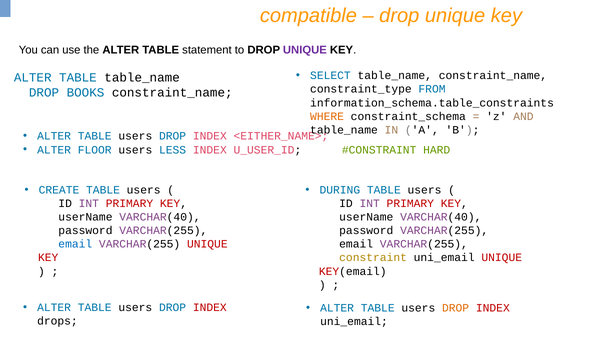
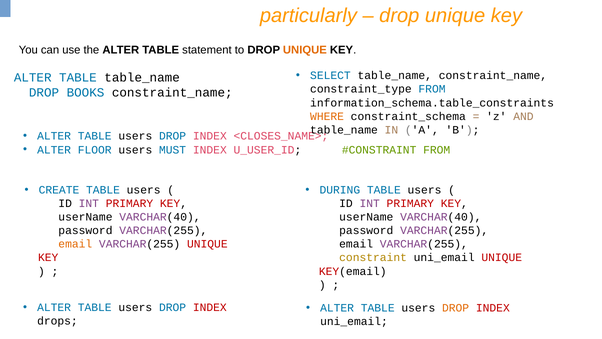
compatible: compatible -> particularly
UNIQUE at (305, 50) colour: purple -> orange
<EITHER_NAME>: <EITHER_NAME> -> <CLOSES_NAME>
LESS: LESS -> MUST
HARD at (437, 150): HARD -> FROM
email at (75, 244) colour: blue -> orange
